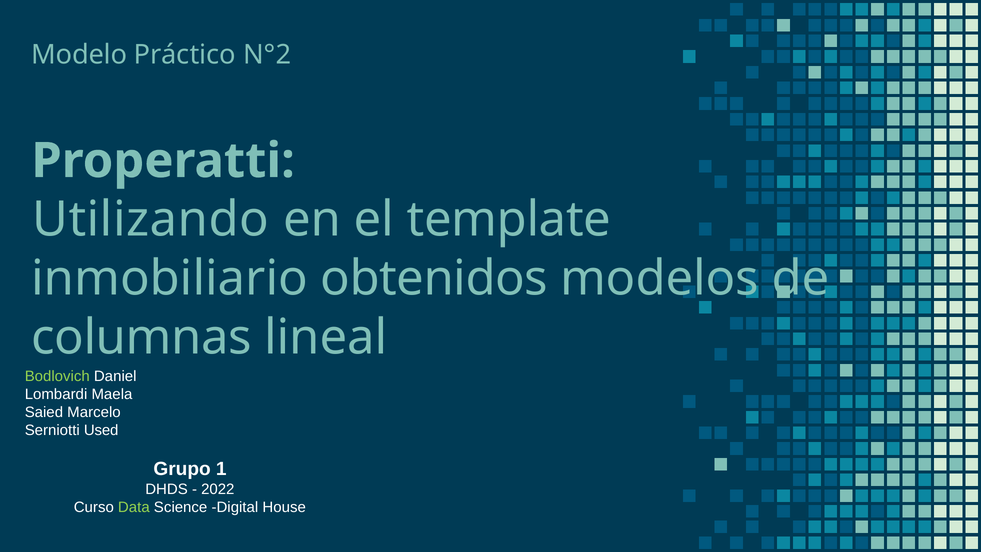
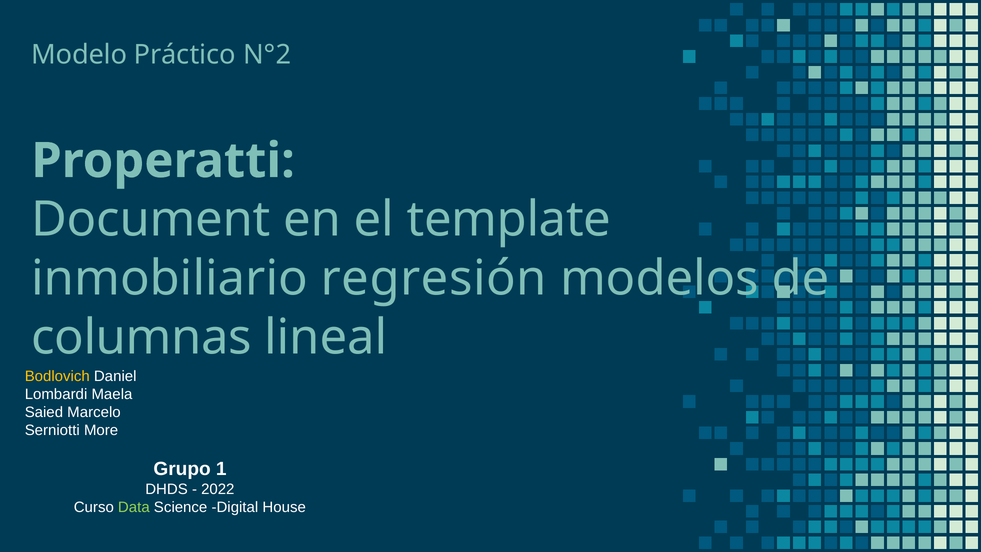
Utilizando: Utilizando -> Document
obtenidos: obtenidos -> regresión
Bodlovich colour: light green -> yellow
Used: Used -> More
